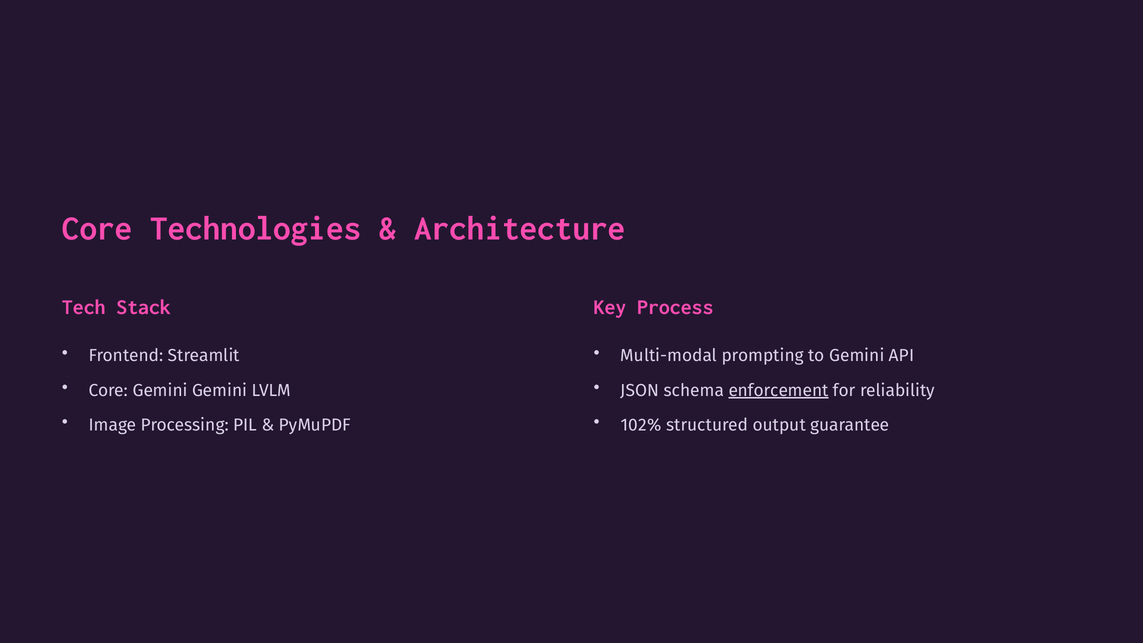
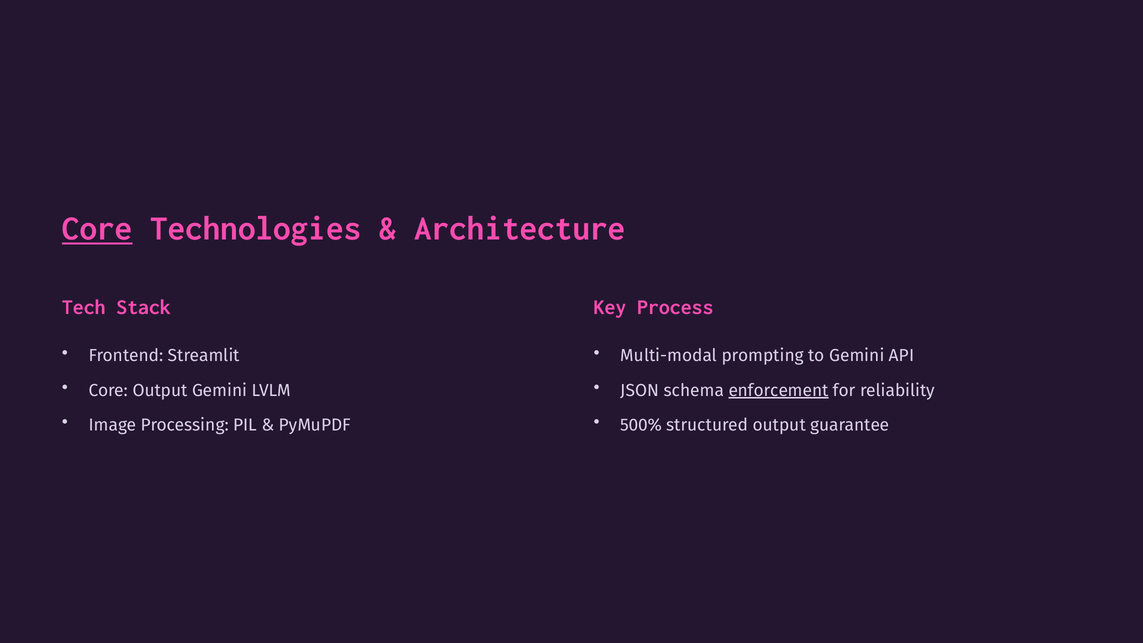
Core at (97, 228) underline: none -> present
Core Gemini: Gemini -> Output
102%: 102% -> 500%
